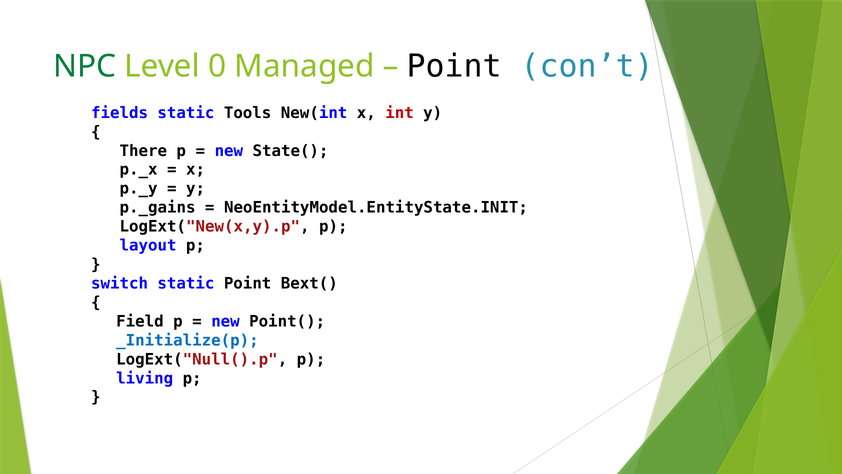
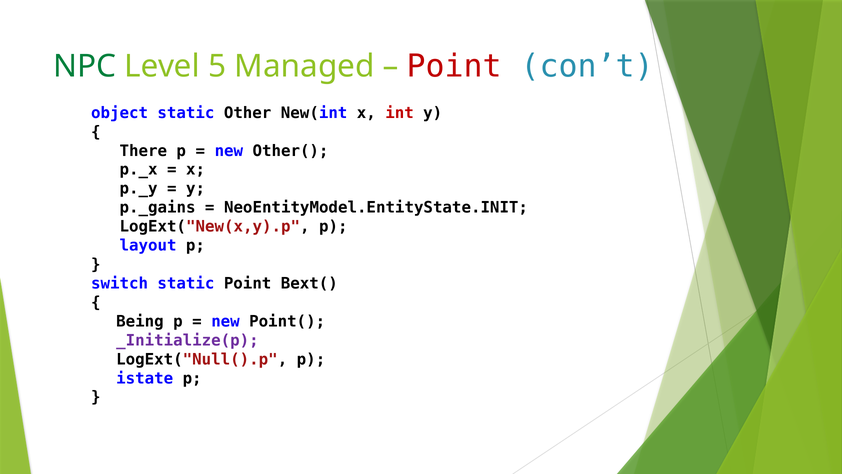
0: 0 -> 5
Point at (454, 66) colour: black -> red
fields: fields -> object
Tools: Tools -> Other
State(: State( -> Other(
Field: Field -> Being
_Initialize(p colour: blue -> purple
living: living -> istate
